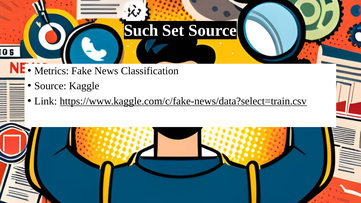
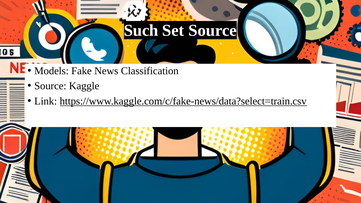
Metrics: Metrics -> Models
